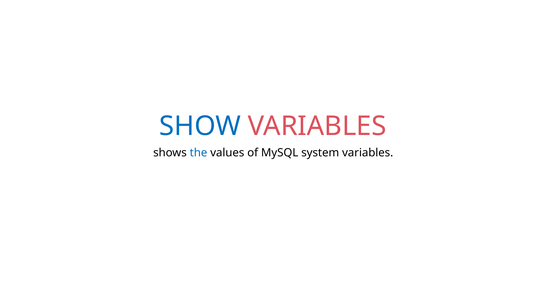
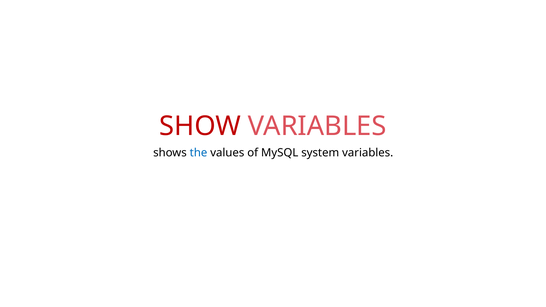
SHOW colour: blue -> red
